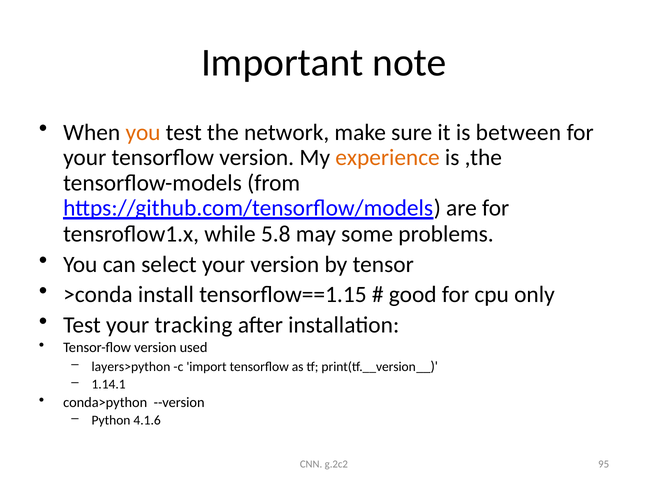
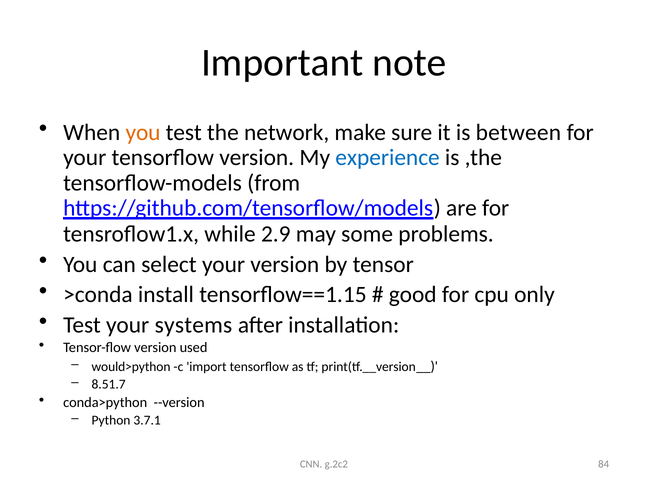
experience colour: orange -> blue
5.8: 5.8 -> 2.9
tracking: tracking -> systems
layers>python: layers>python -> would>python
1.14.1: 1.14.1 -> 8.51.7
4.1.6: 4.1.6 -> 3.7.1
95: 95 -> 84
